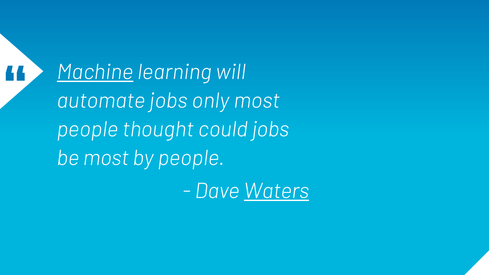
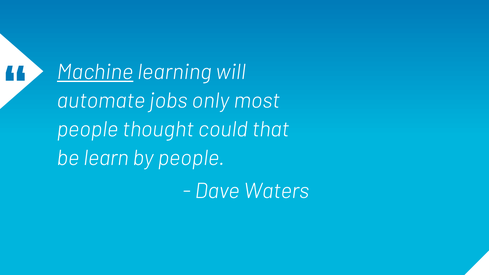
could jobs: jobs -> that
be most: most -> learn
Waters underline: present -> none
